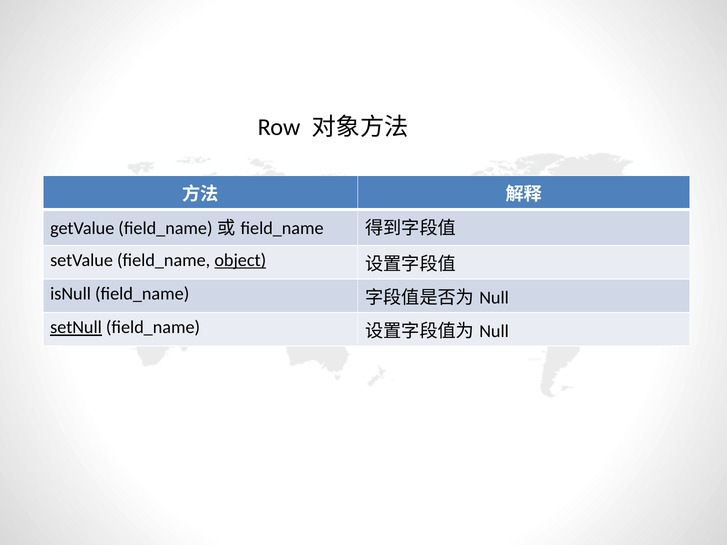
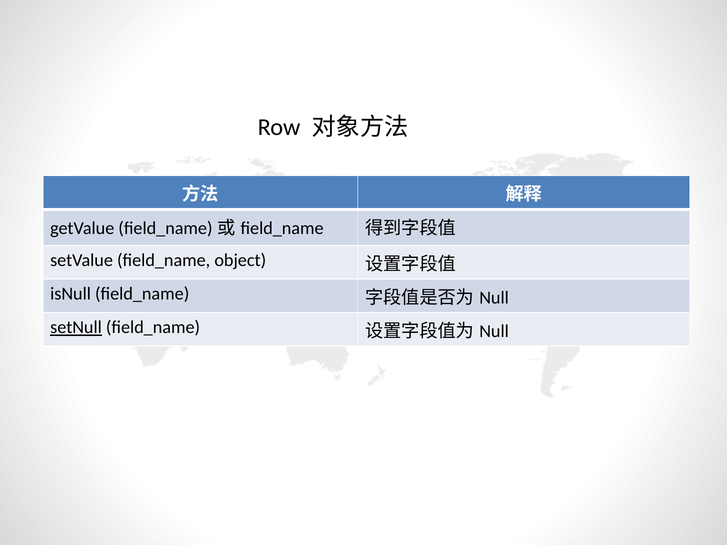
object underline: present -> none
